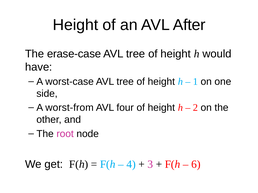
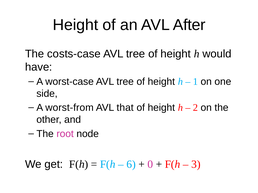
erase-case: erase-case -> costs-case
four: four -> that
4: 4 -> 6
3: 3 -> 0
6: 6 -> 3
